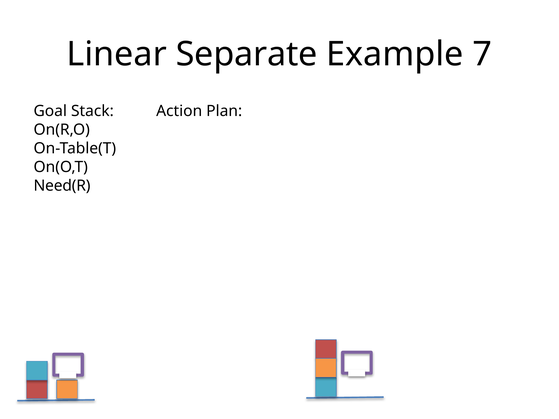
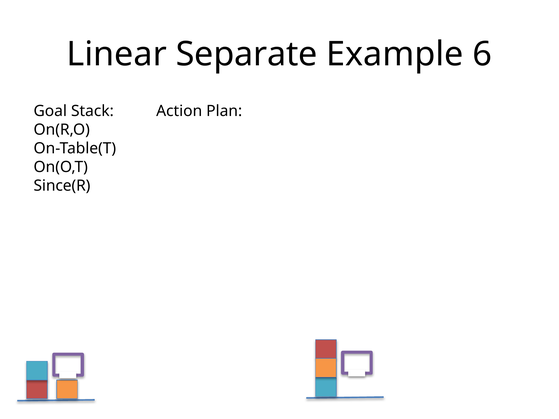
7: 7 -> 6
Need(R: Need(R -> Since(R
